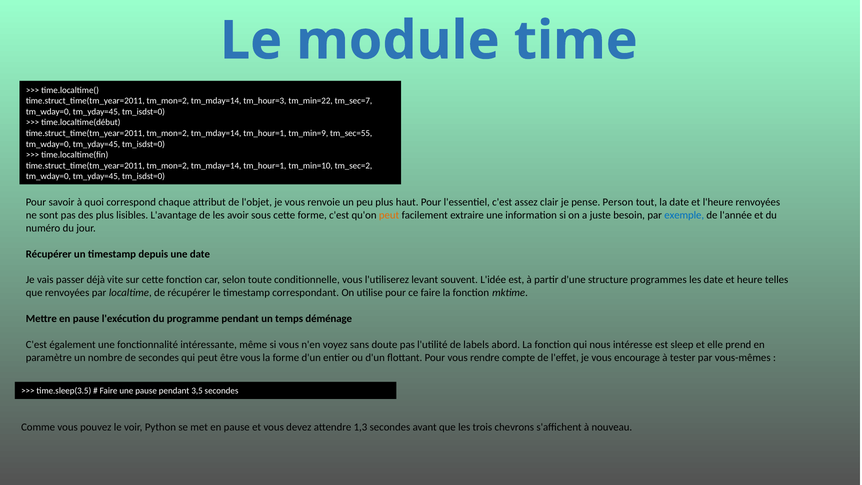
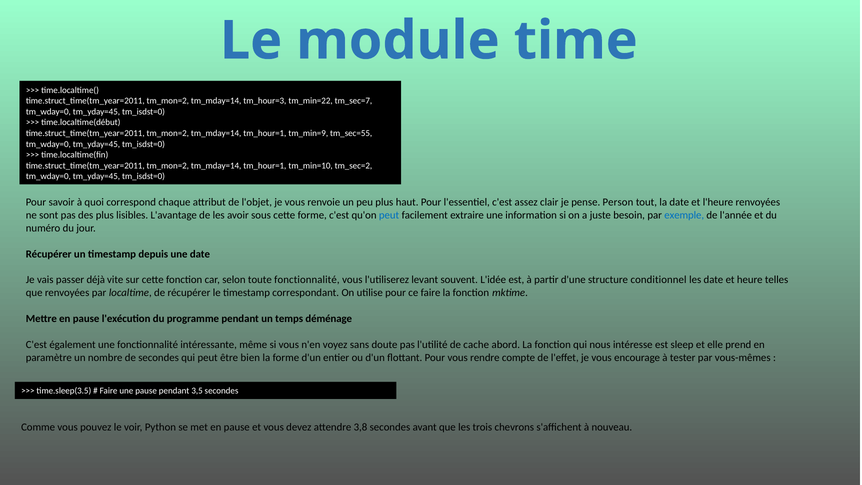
peut at (389, 215) colour: orange -> blue
toute conditionnelle: conditionnelle -> fonctionnalité
programmes: programmes -> conditionnel
labels: labels -> cache
être vous: vous -> bien
1,3: 1,3 -> 3,8
